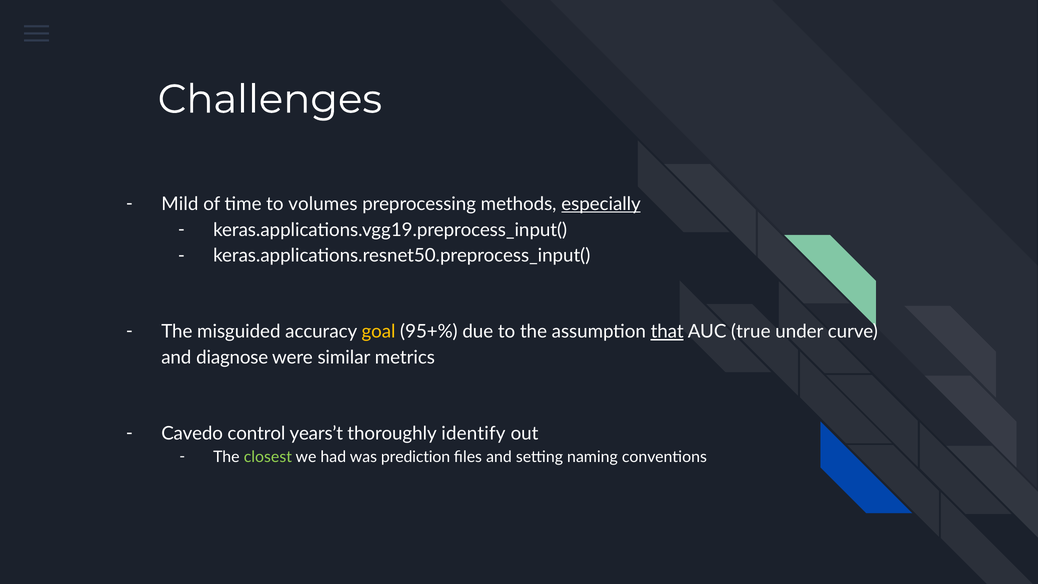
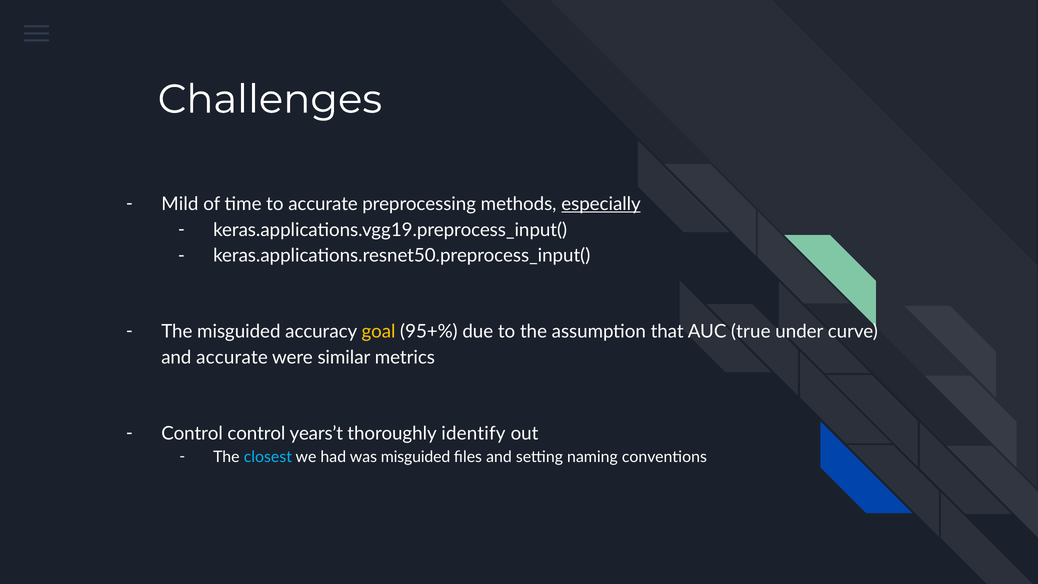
to volumes: volumes -> accurate
that underline: present -> none
and diagnose: diagnose -> accurate
Cavedo at (192, 433): Cavedo -> Control
closest colour: light green -> light blue
was prediction: prediction -> misguided
